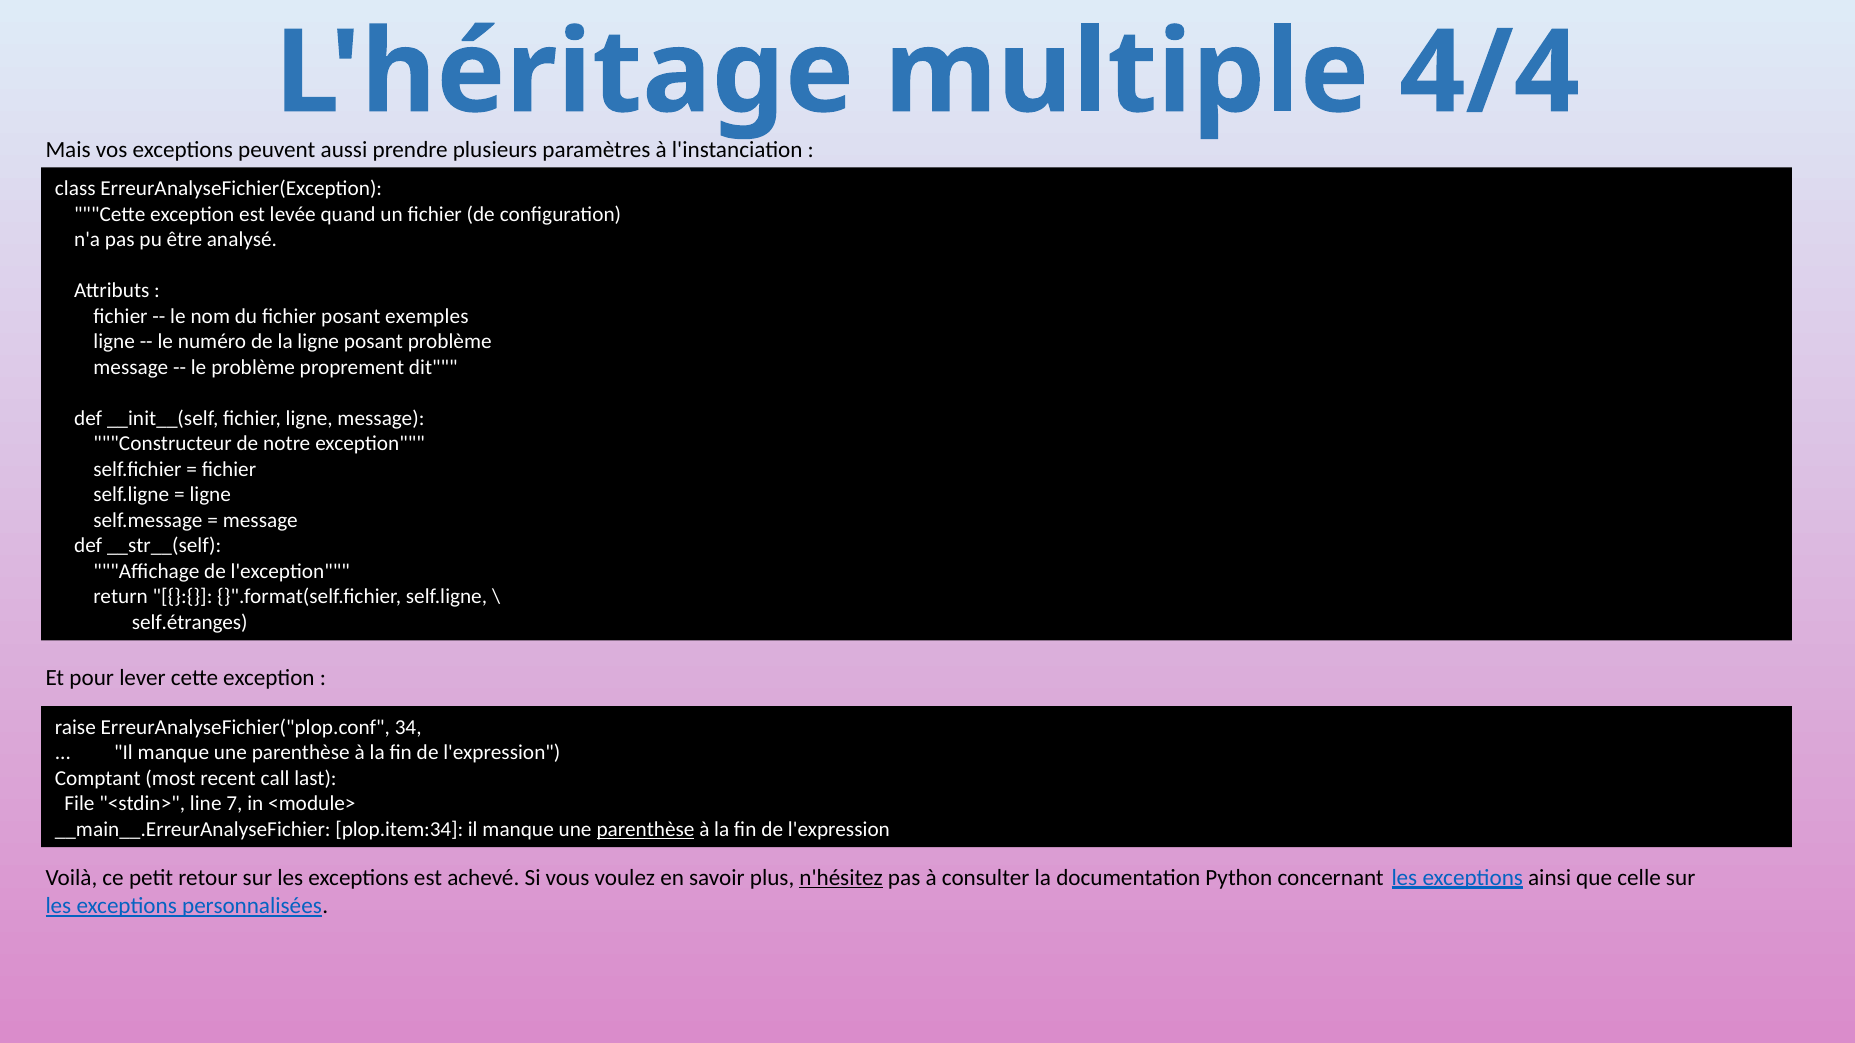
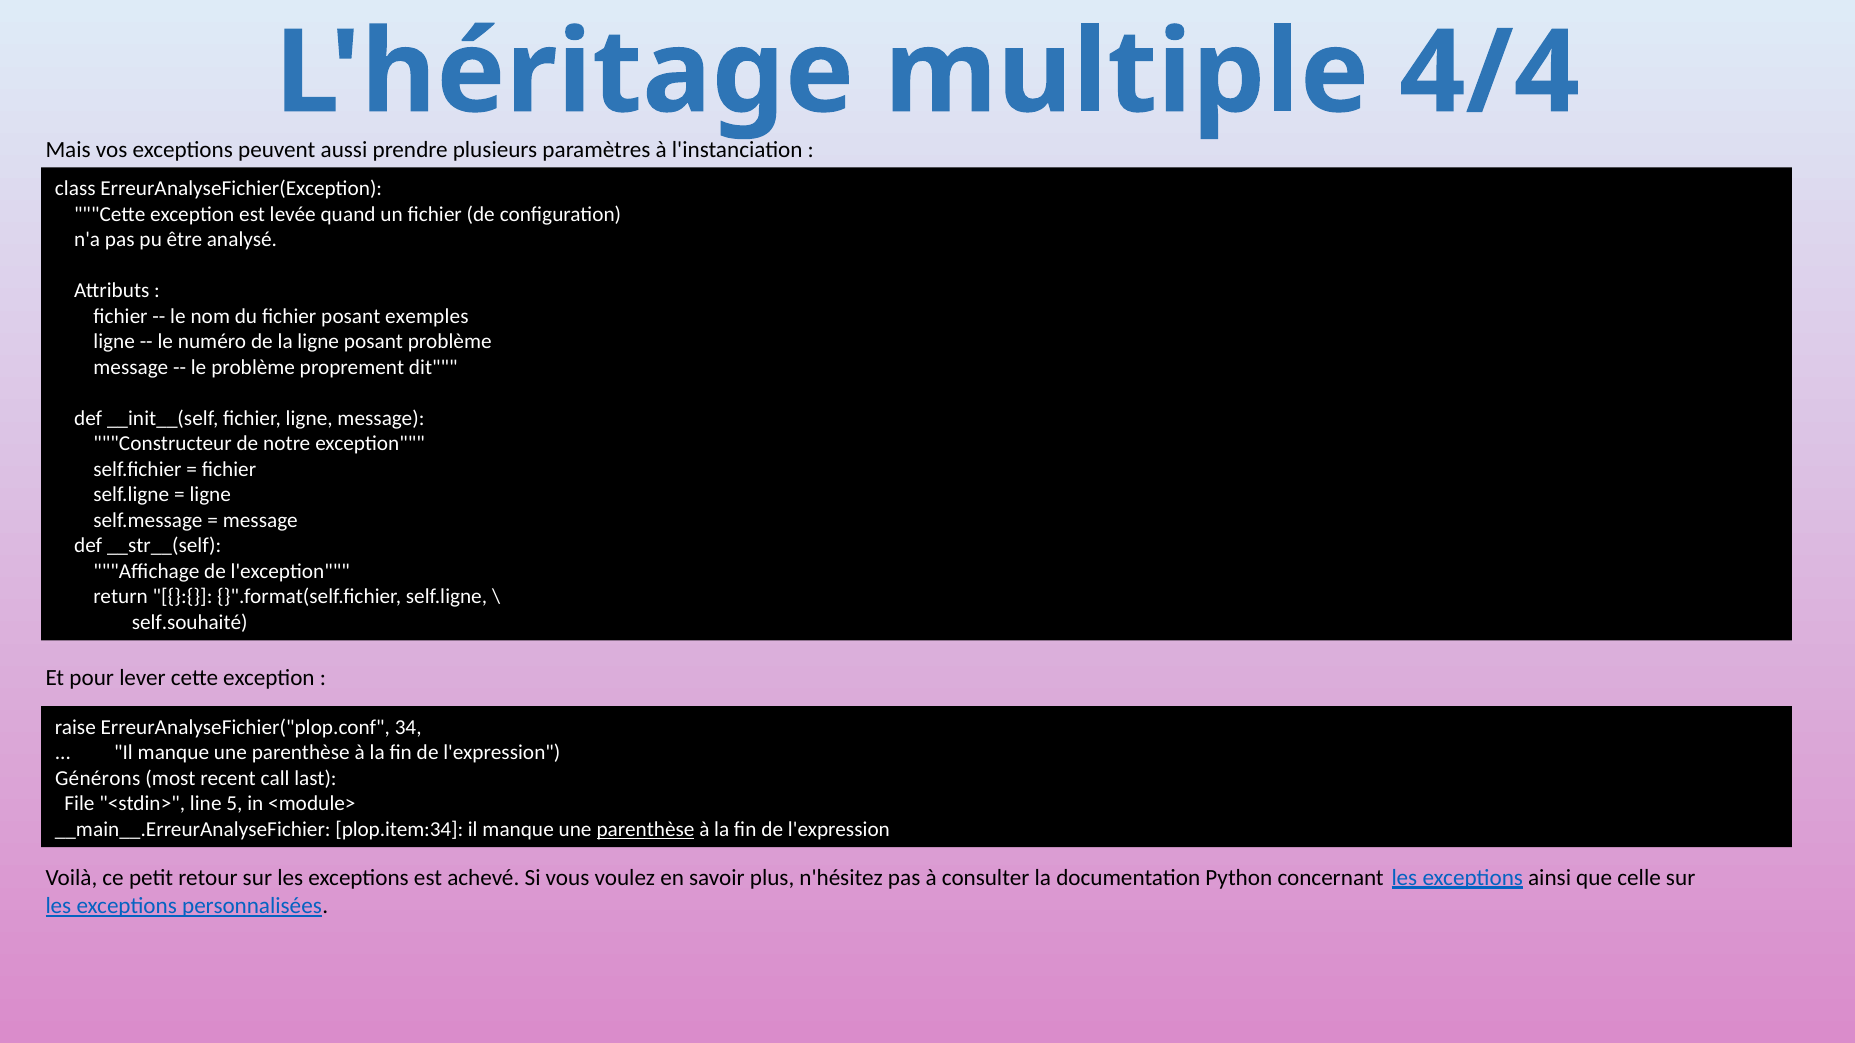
self.étranges: self.étranges -> self.souhaité
Comptant: Comptant -> Générons
7: 7 -> 5
n'hésitez underline: present -> none
